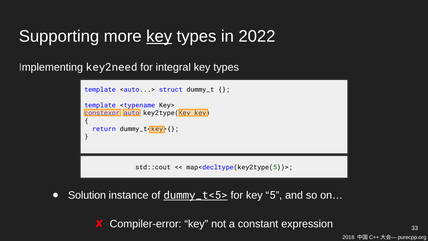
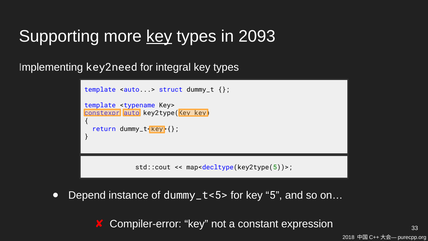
2022: 2022 -> 2093
Solution: Solution -> Depend
dummy_t<5> underline: present -> none
